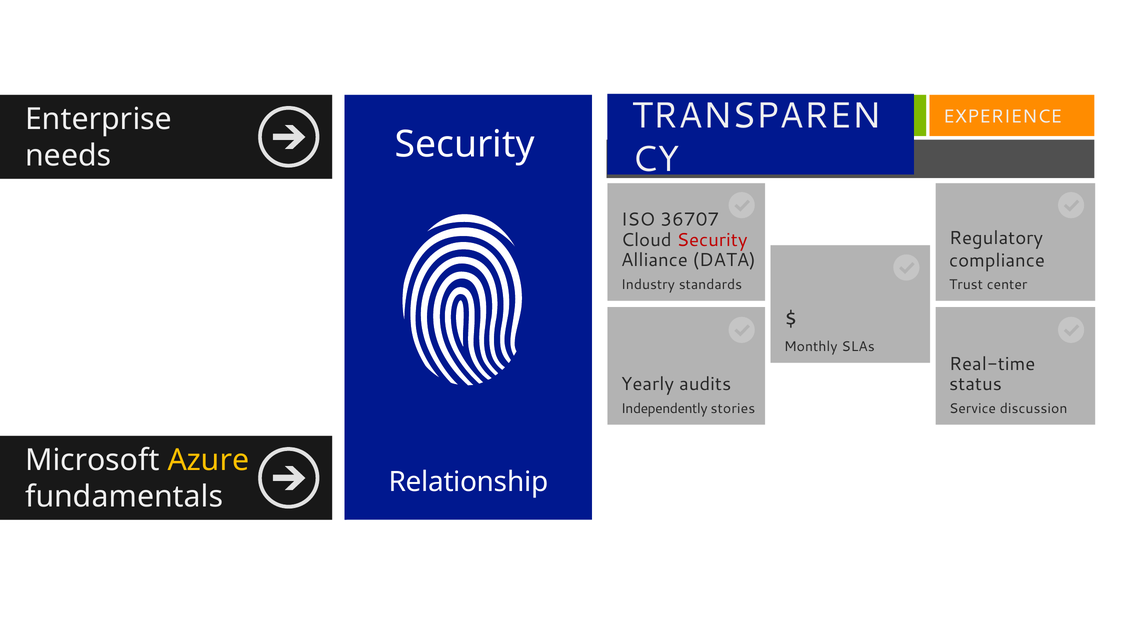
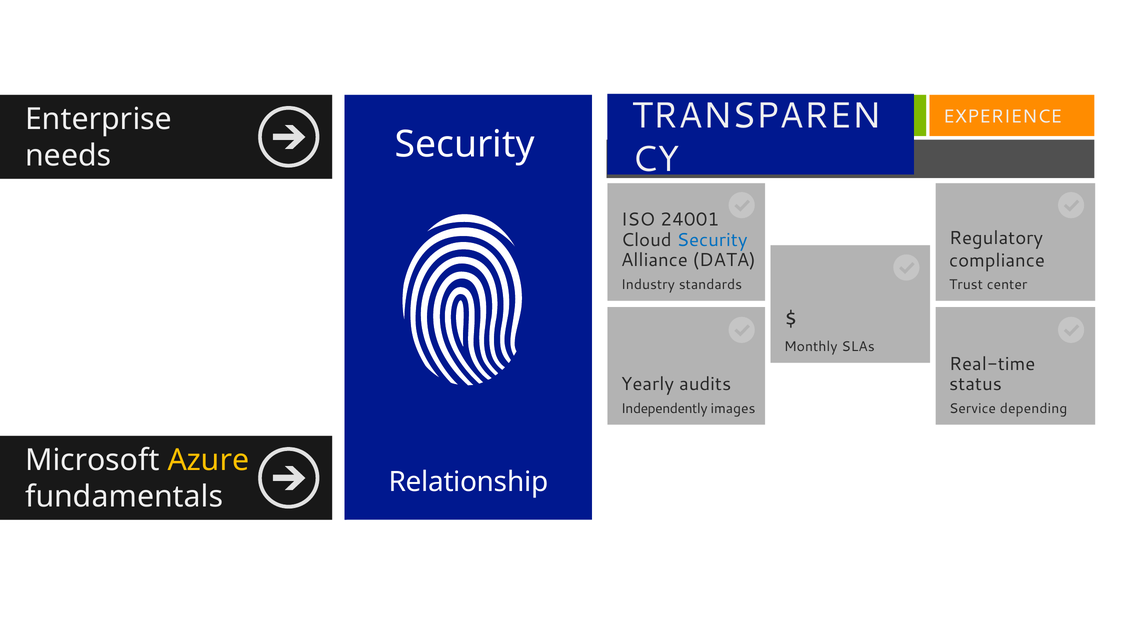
36707: 36707 -> 24001
Security at (712, 240) colour: red -> blue
stories: stories -> images
discussion: discussion -> depending
